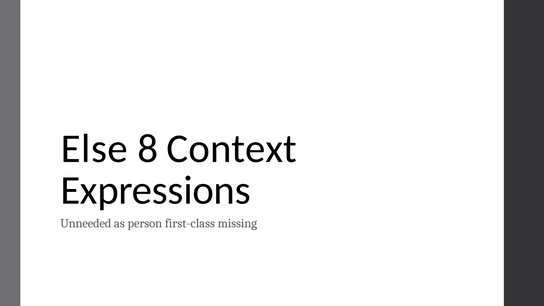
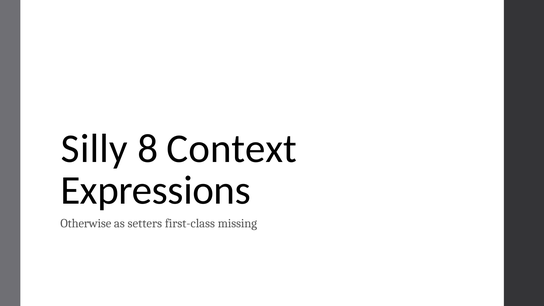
Else: Else -> Silly
Unneeded: Unneeded -> Otherwise
person: person -> setters
